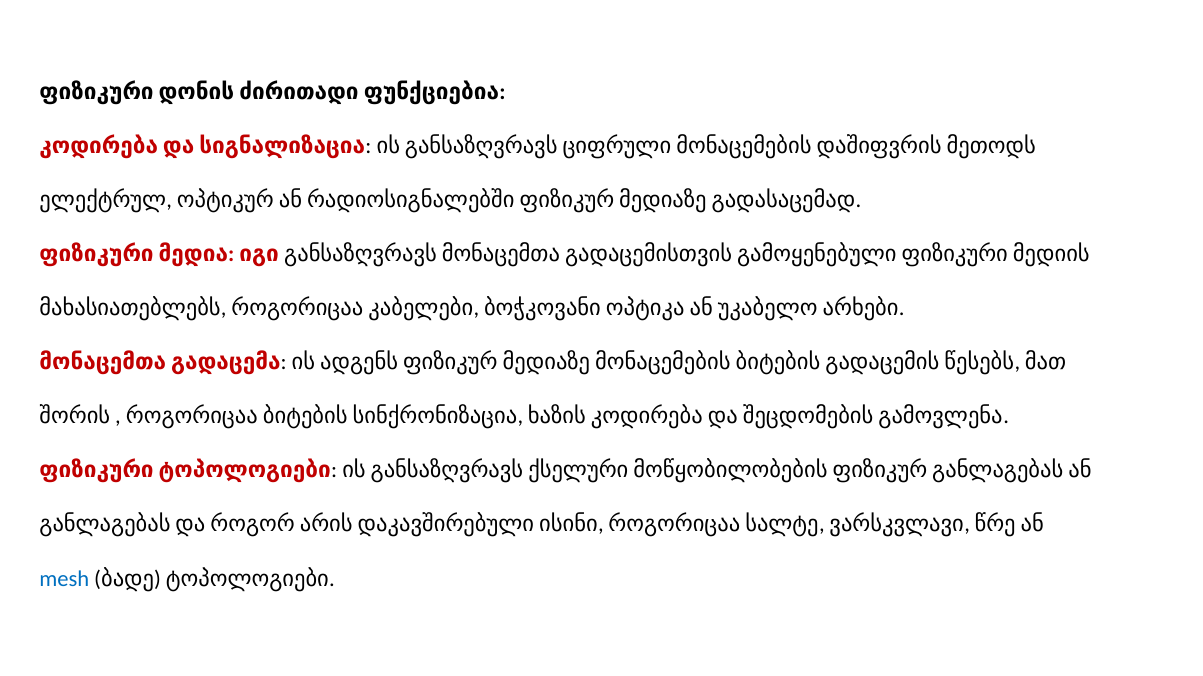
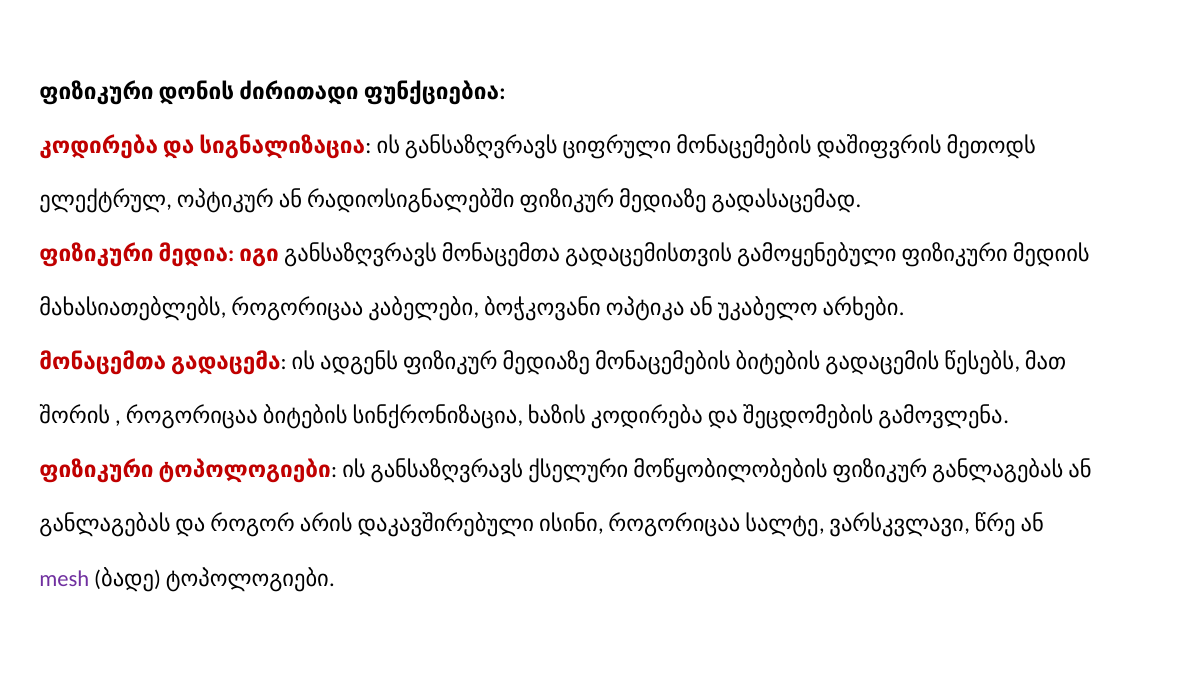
mesh colour: blue -> purple
